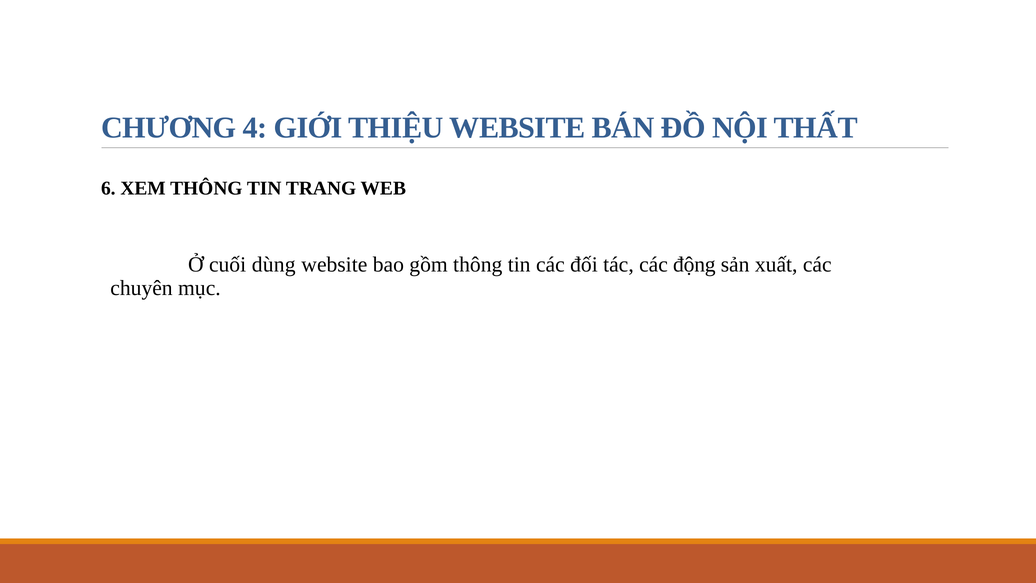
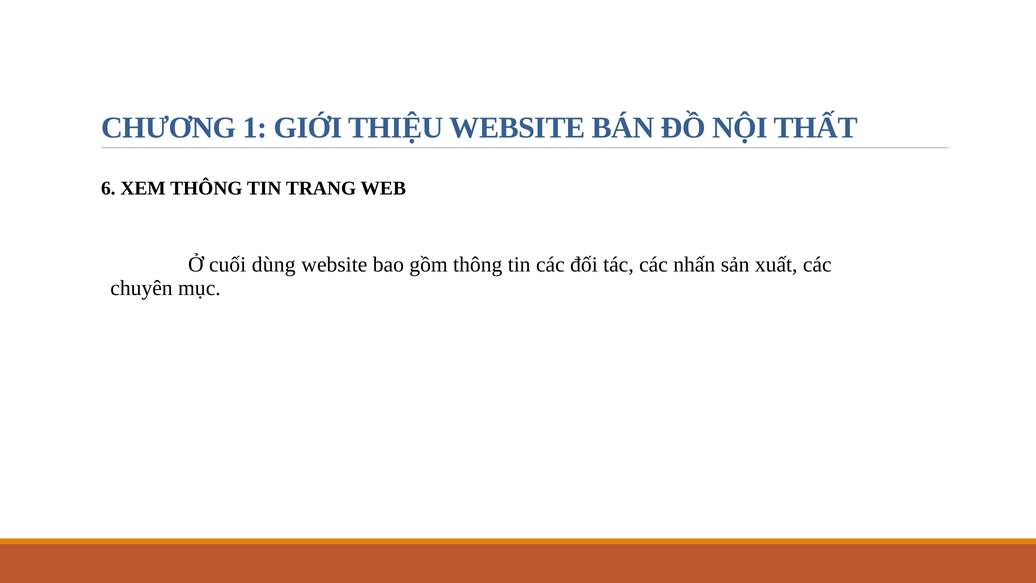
4: 4 -> 1
động: động -> nhấn
